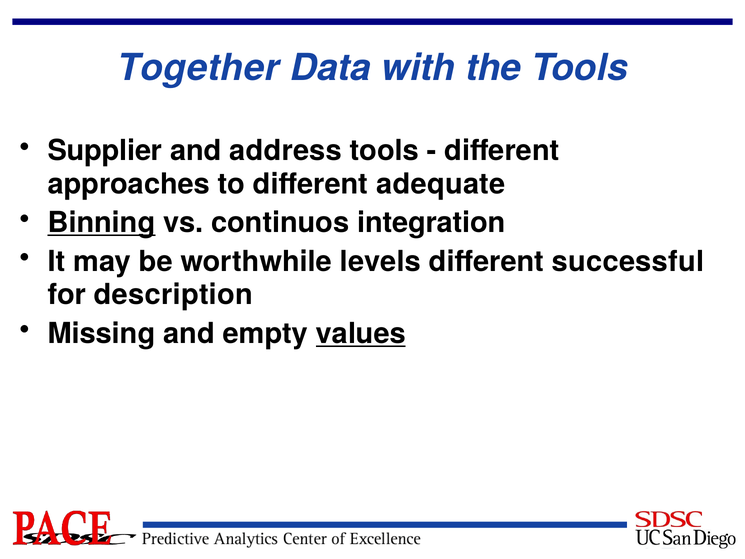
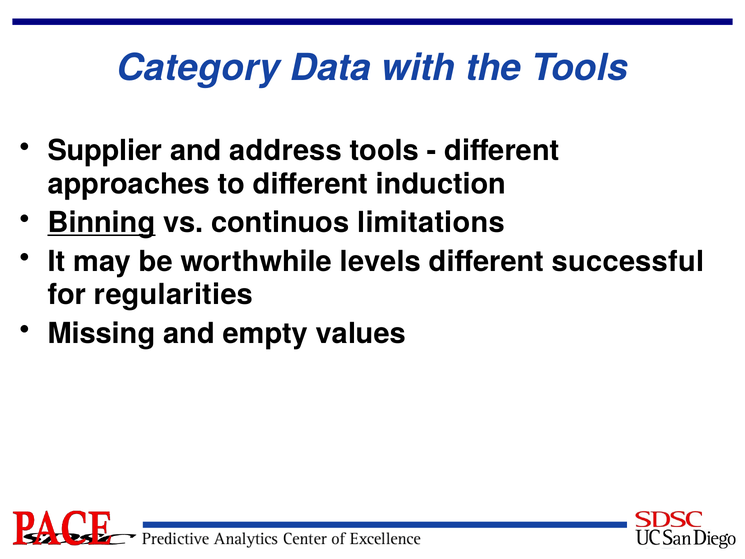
Together: Together -> Category
adequate: adequate -> induction
integration: integration -> limitations
description: description -> regularities
values underline: present -> none
